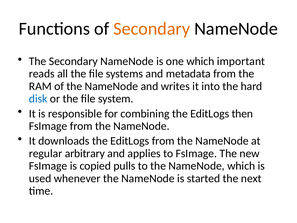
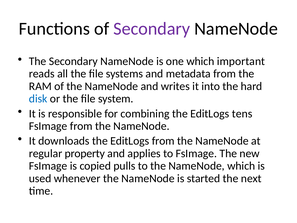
Secondary at (152, 29) colour: orange -> purple
then: then -> tens
arbitrary: arbitrary -> property
